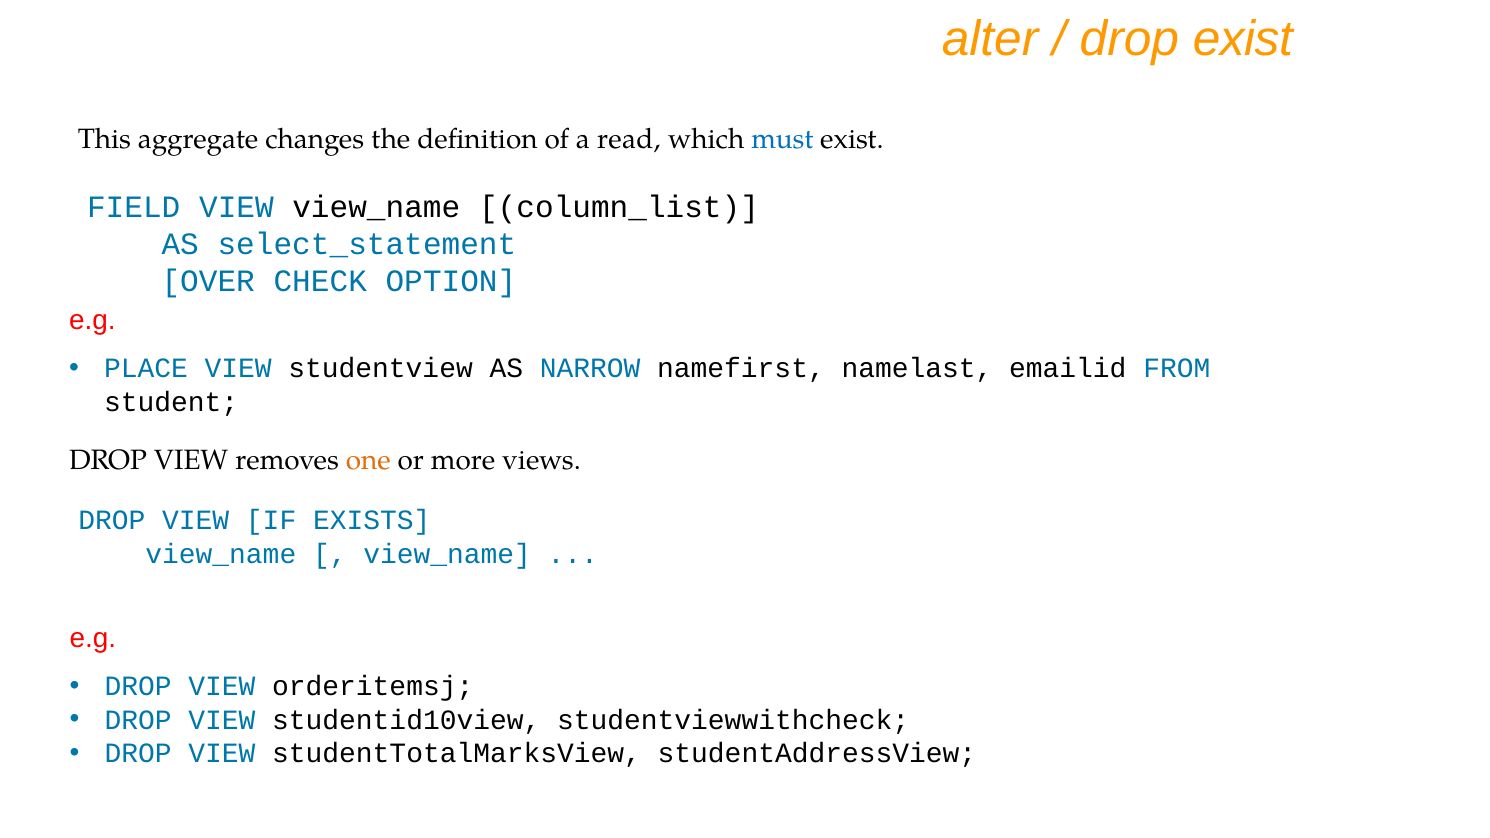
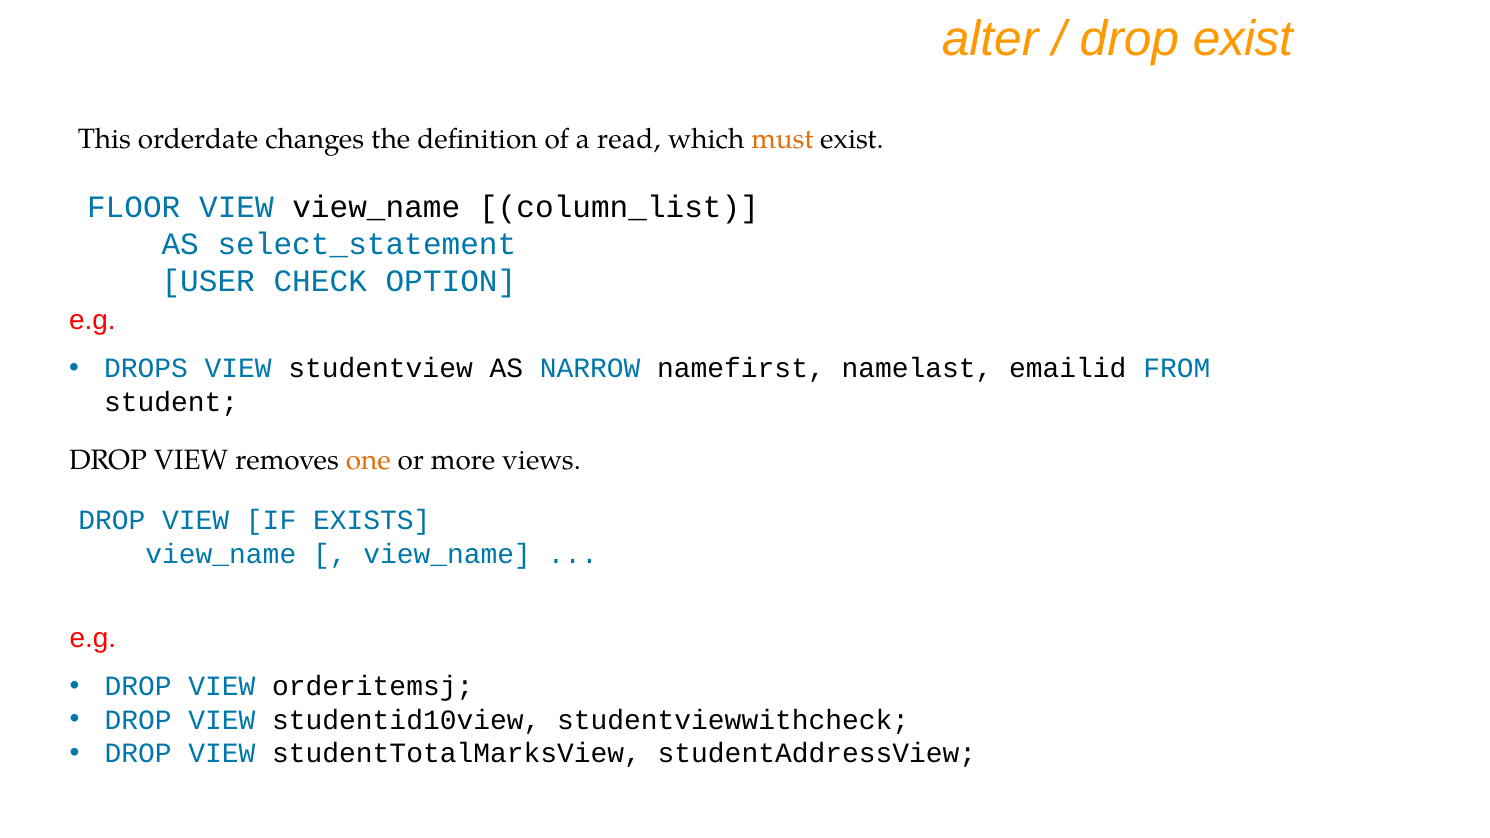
aggregate: aggregate -> orderdate
must colour: blue -> orange
FIELD: FIELD -> FLOOR
OVER: OVER -> USER
PLACE: PLACE -> DROPS
